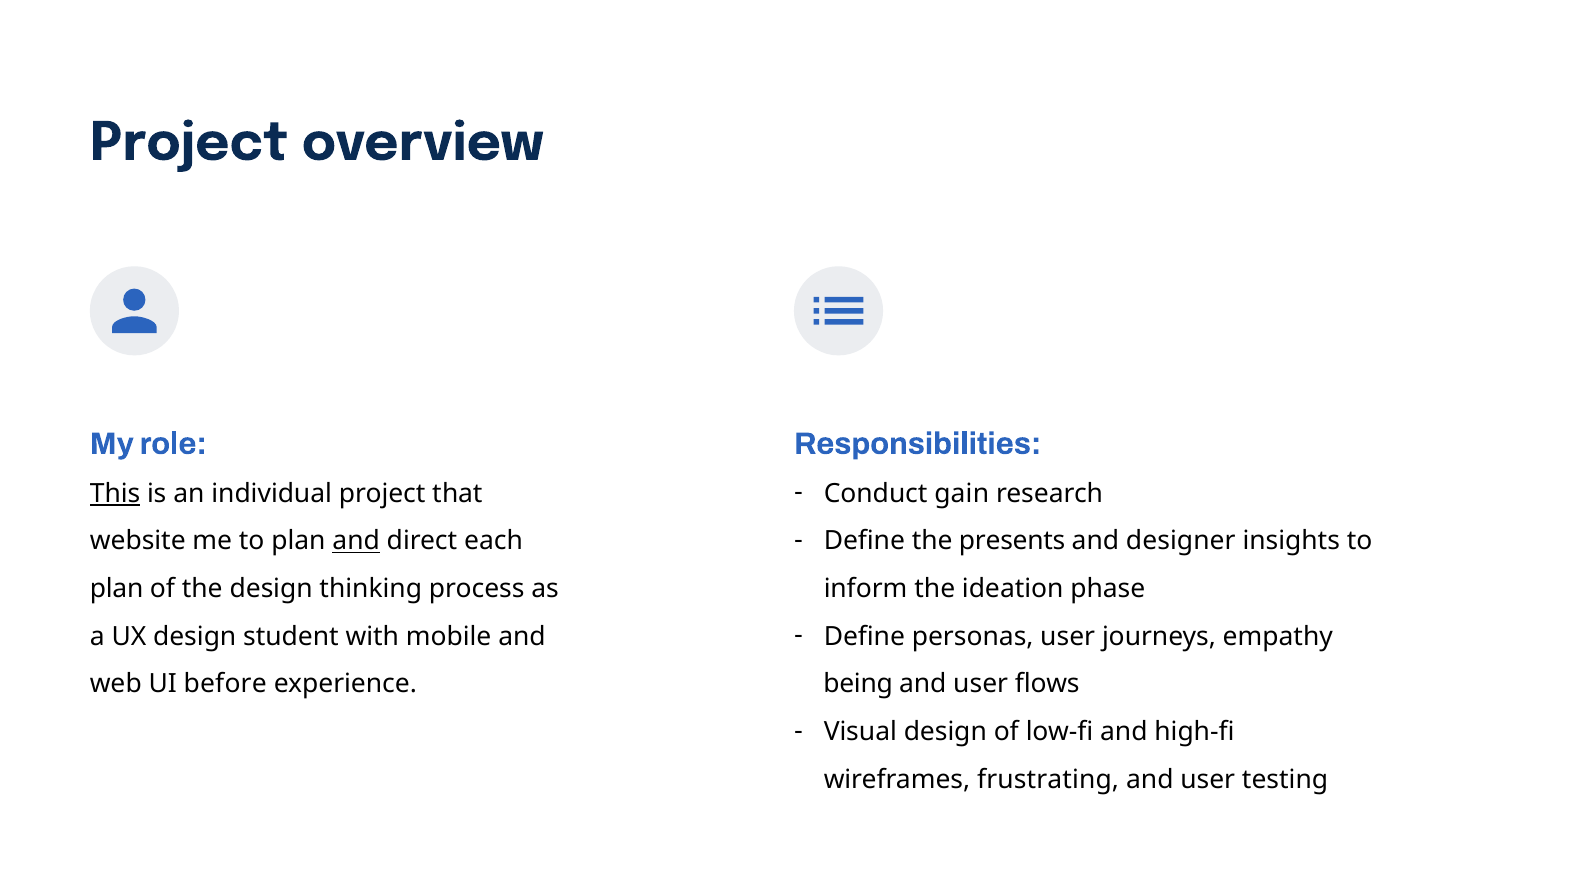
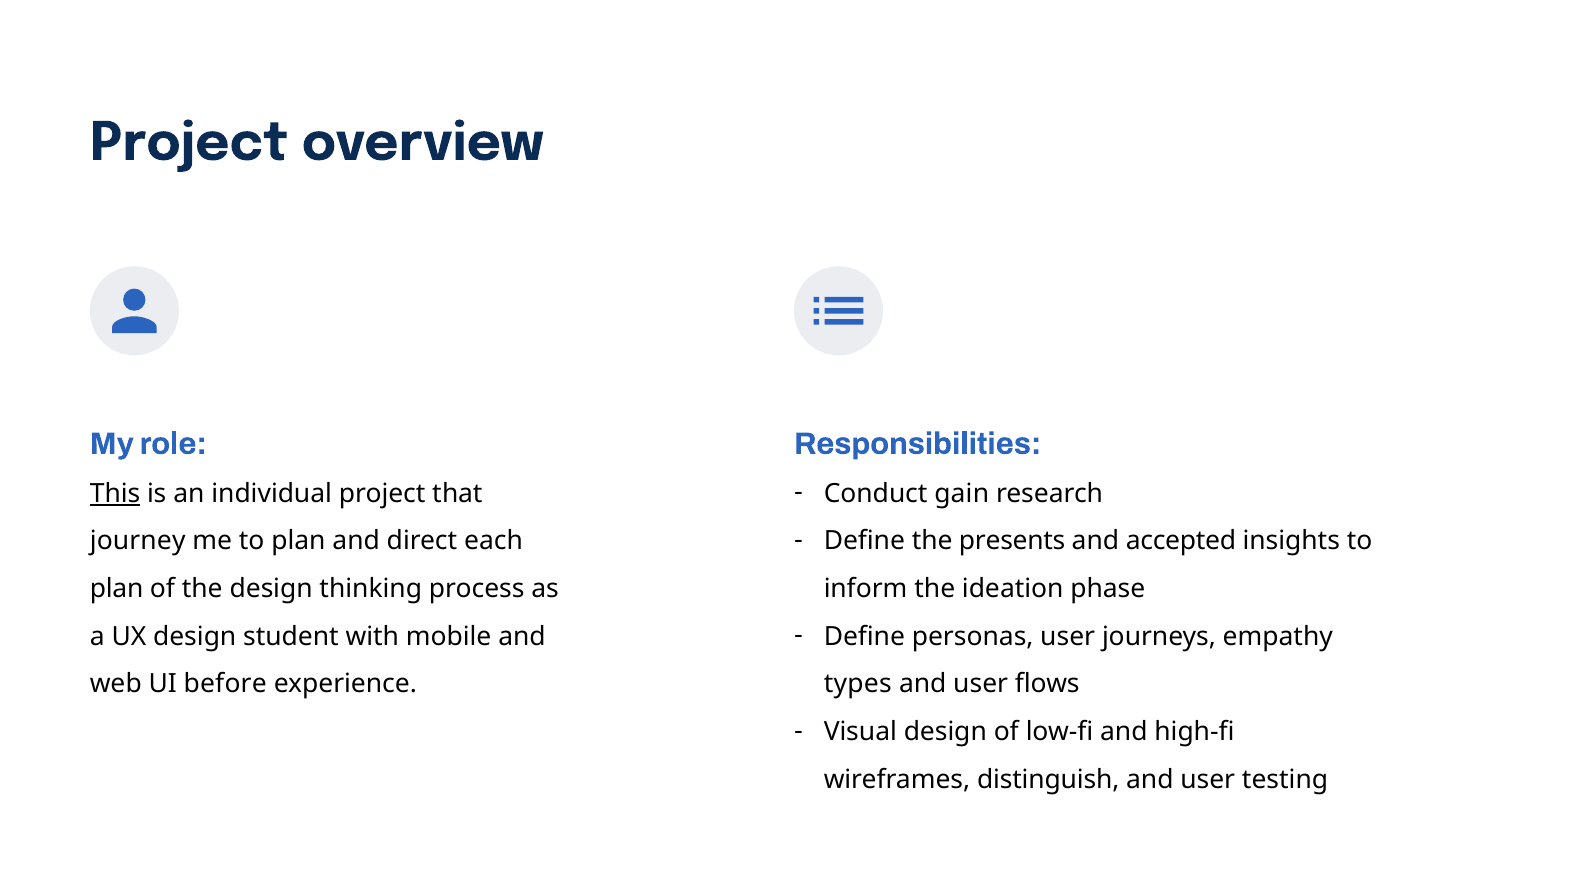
designer: designer -> accepted
website: website -> journey
and at (356, 541) underline: present -> none
being: being -> types
frustrating: frustrating -> distinguish
